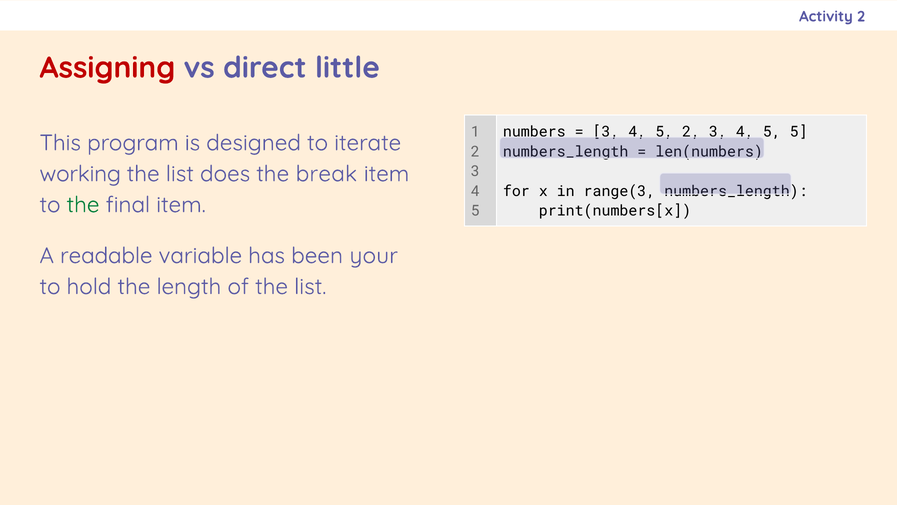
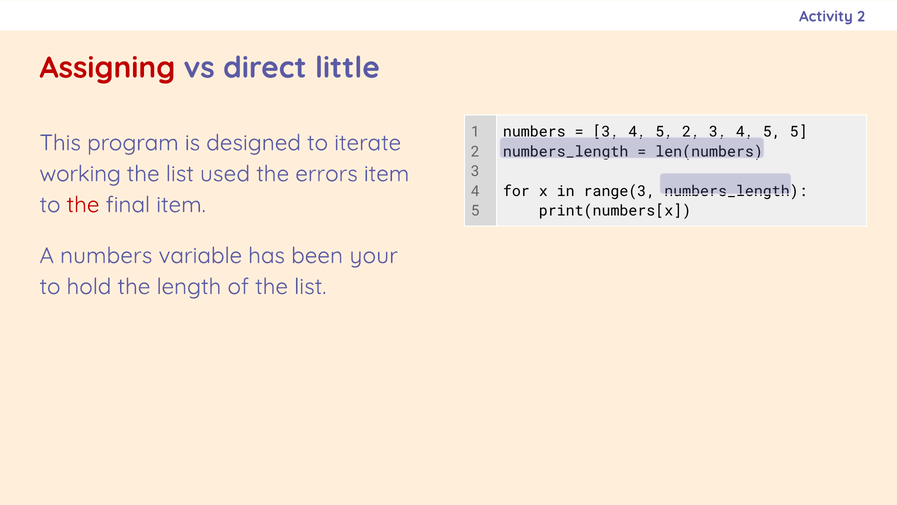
does: does -> used
break: break -> errors
the at (83, 205) colour: green -> red
A readable: readable -> numbers
